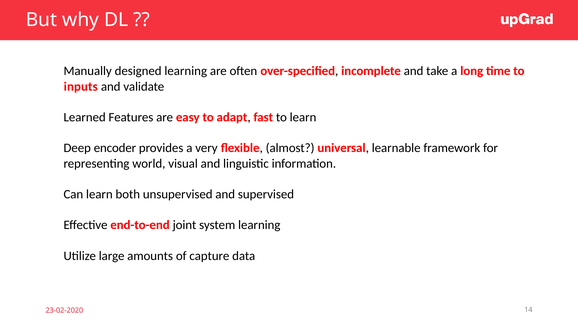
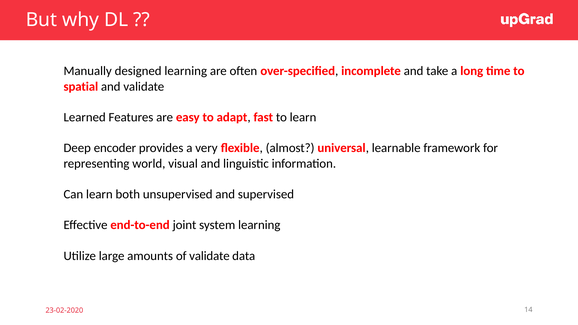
inputs: inputs -> spatial
of capture: capture -> validate
